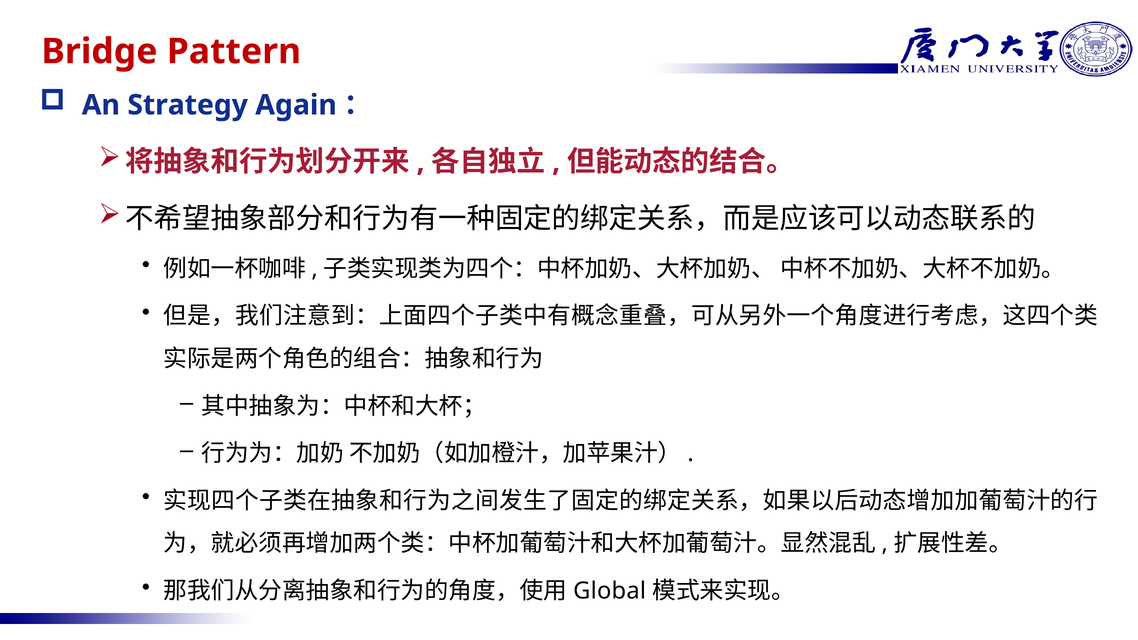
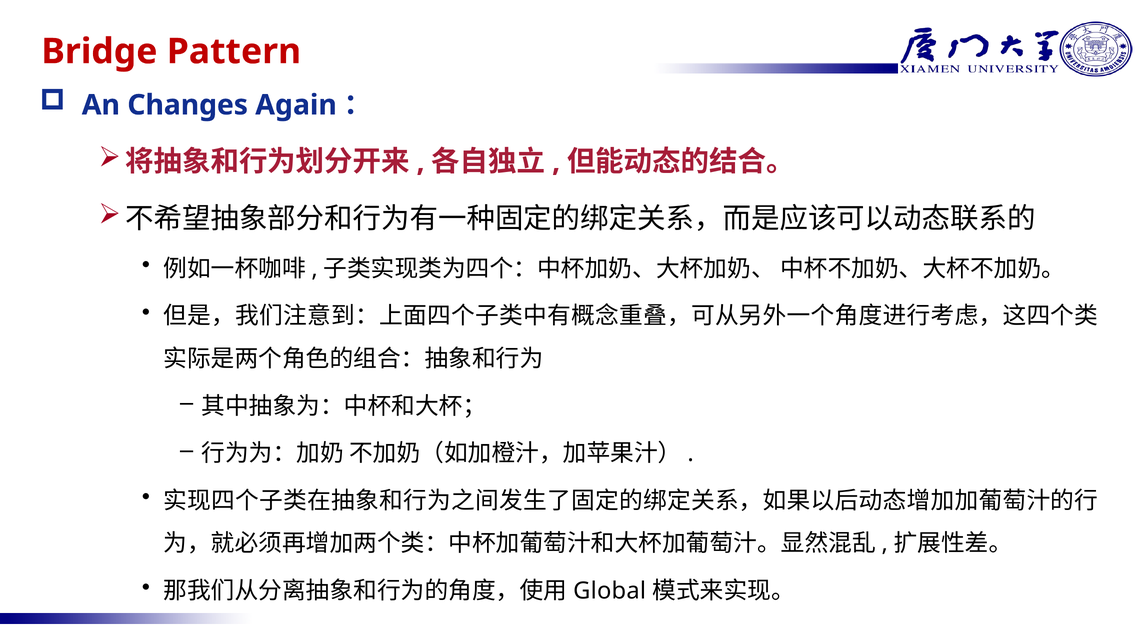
Strategy: Strategy -> Changes
